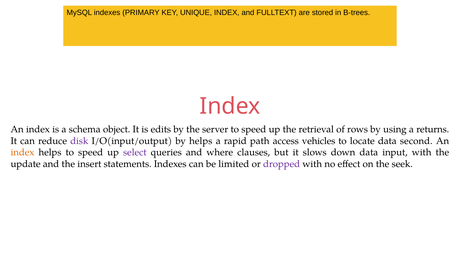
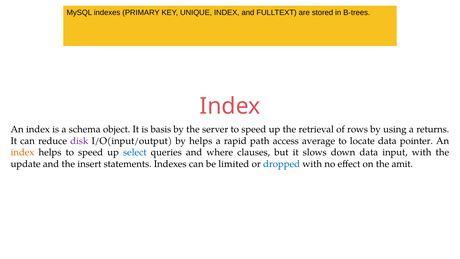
edits: edits -> basis
vehicles: vehicles -> average
second: second -> pointer
select colour: purple -> blue
dropped colour: purple -> blue
seek: seek -> amit
